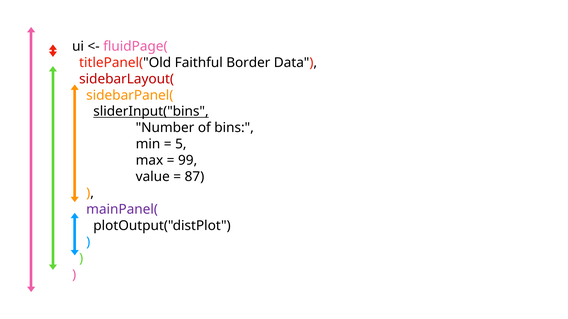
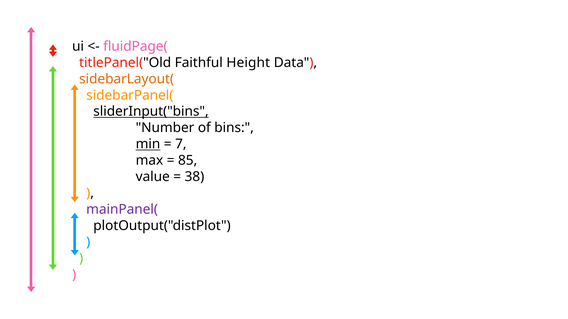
Border: Border -> Height
sidebarLayout( colour: red -> orange
min underline: none -> present
5: 5 -> 7
99: 99 -> 85
87: 87 -> 38
